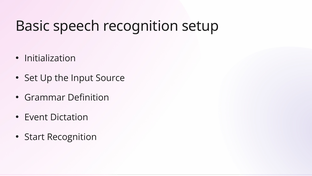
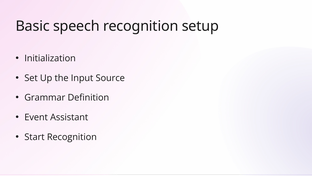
Dictation: Dictation -> Assistant
